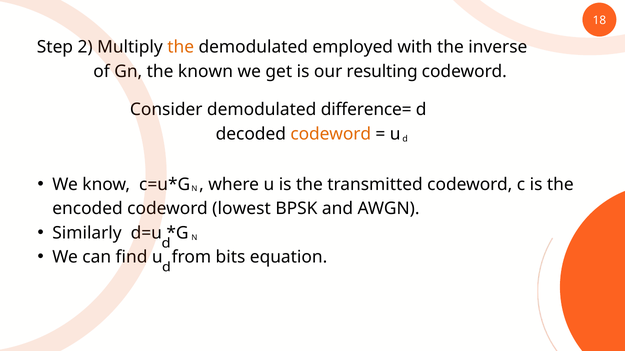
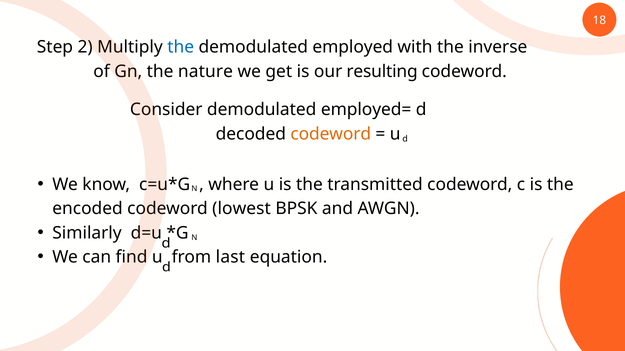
the at (181, 47) colour: orange -> blue
known: known -> nature
difference=: difference= -> employed=
bits: bits -> last
